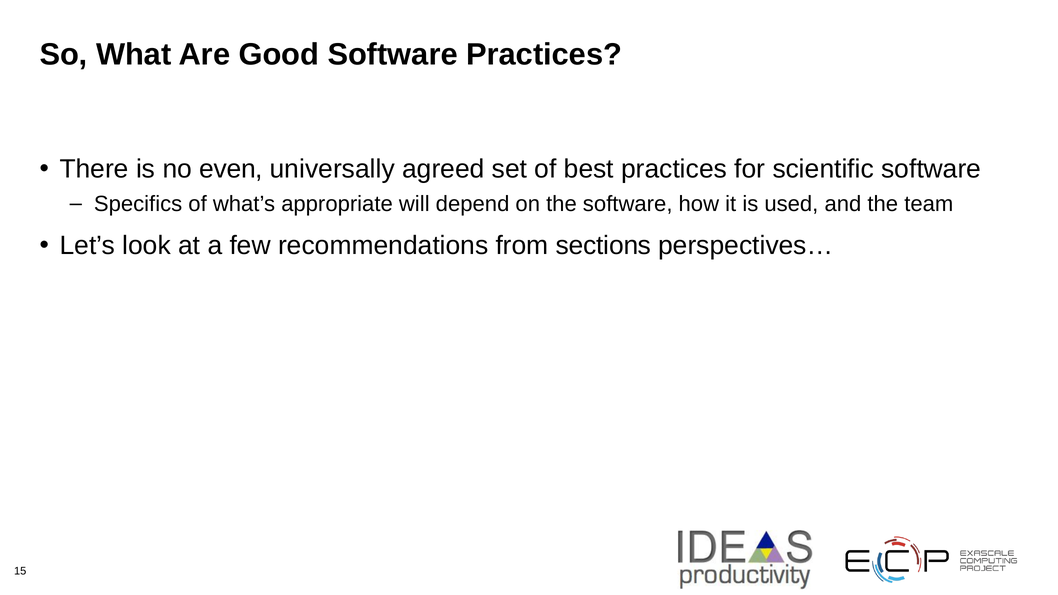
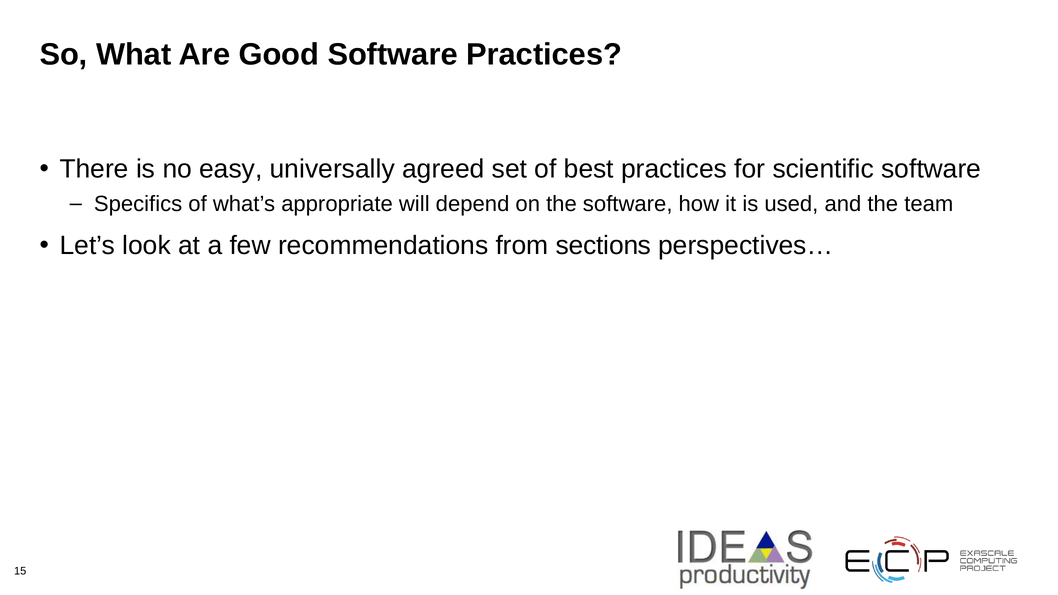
even: even -> easy
